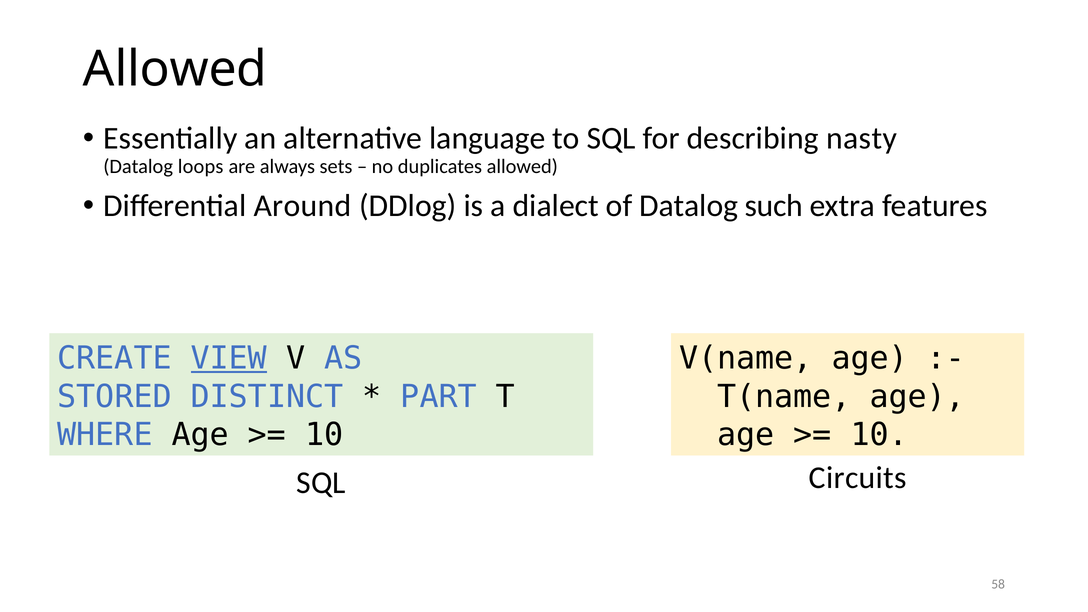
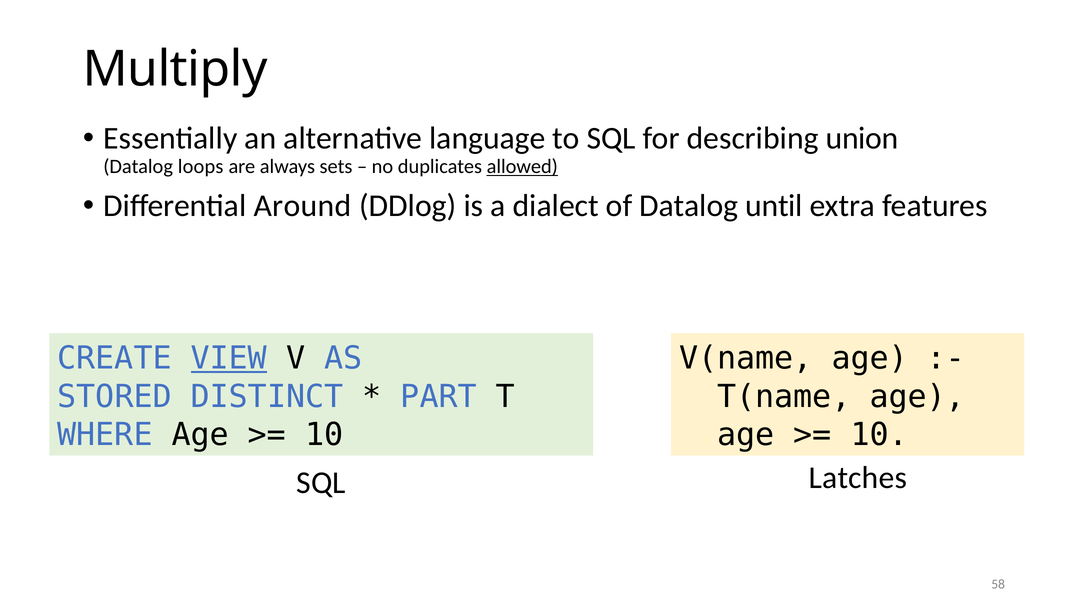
Allowed at (175, 69): Allowed -> Multiply
nasty: nasty -> union
allowed at (522, 167) underline: none -> present
such: such -> until
Circuits: Circuits -> Latches
